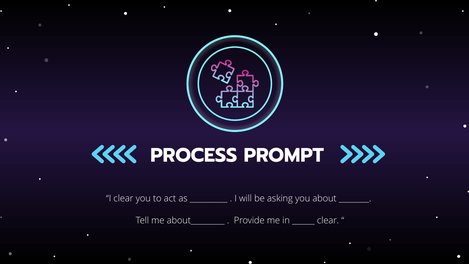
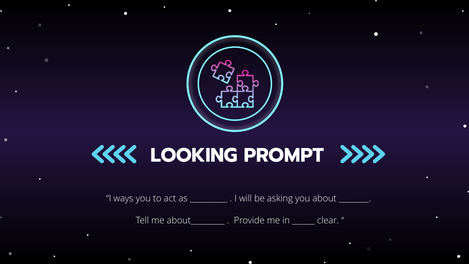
PROCESS: PROCESS -> LOOKING
I clear: clear -> ways
